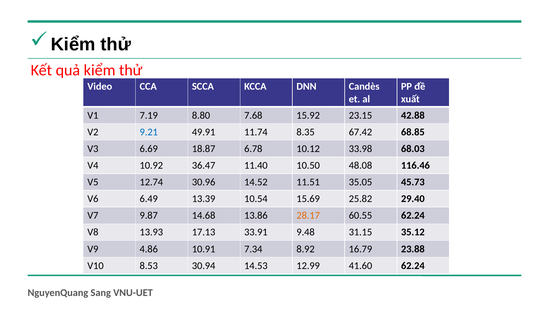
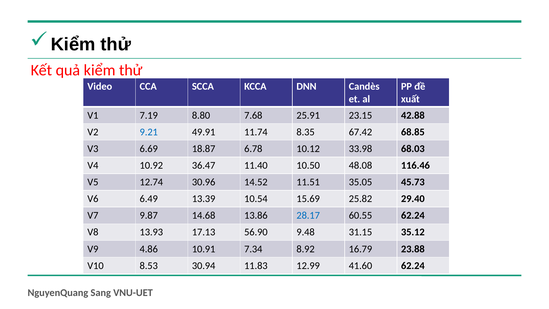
15.92: 15.92 -> 25.91
28.17 colour: orange -> blue
33.91: 33.91 -> 56.90
14.53: 14.53 -> 11.83
